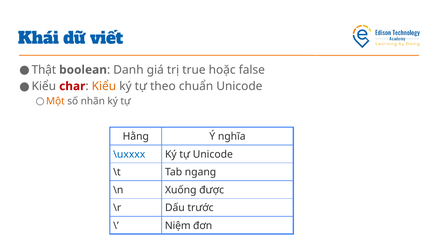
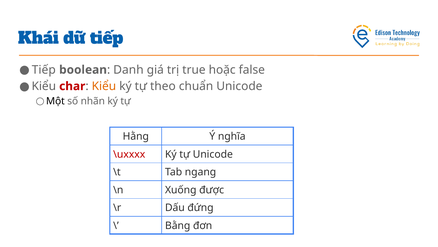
dữ viết: viết -> tiếp
Thật at (44, 70): Thật -> Tiếp
Một colour: orange -> black
\uxxxx colour: blue -> red
trước: trước -> đứng
Niệm: Niệm -> Bằng
